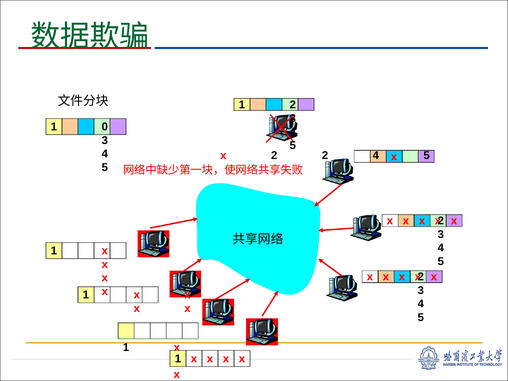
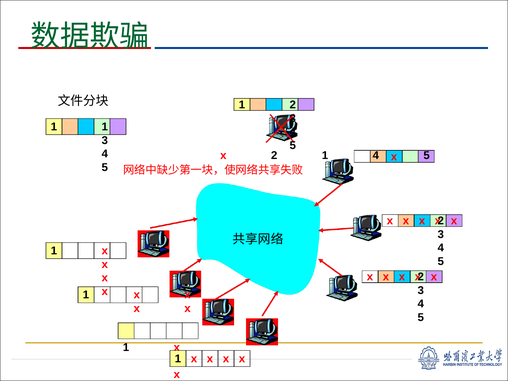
1 0: 0 -> 1
2 2: 2 -> 1
